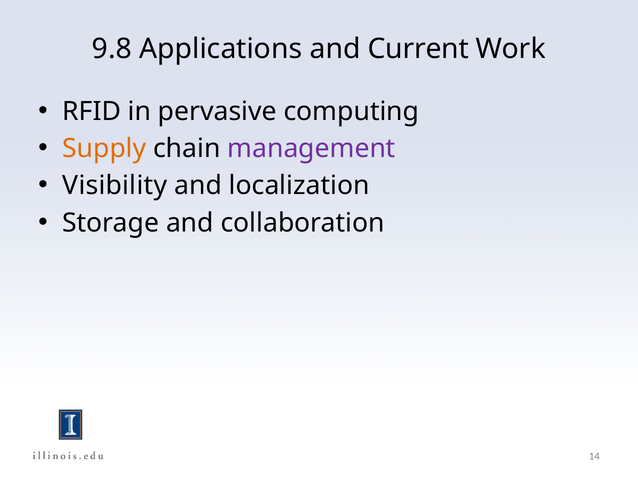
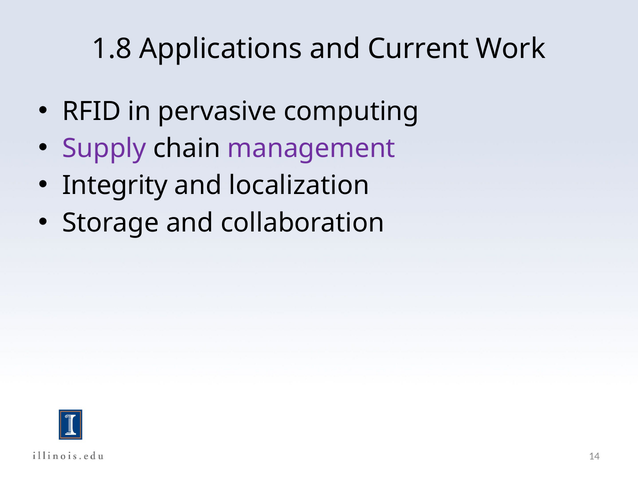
9.8: 9.8 -> 1.8
Supply colour: orange -> purple
Visibility: Visibility -> Integrity
